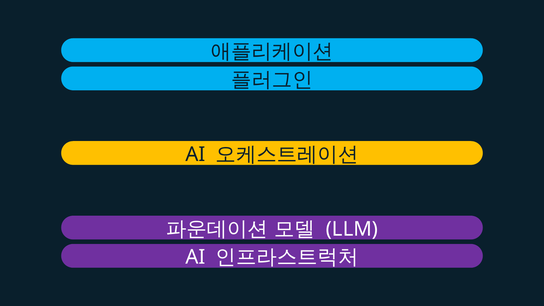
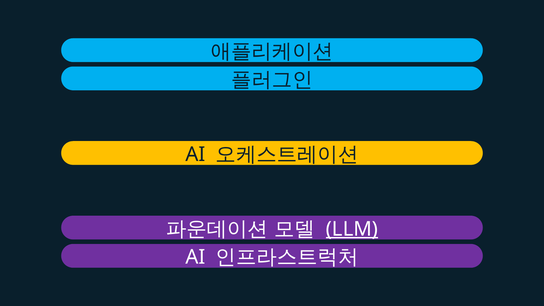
LLM underline: none -> present
